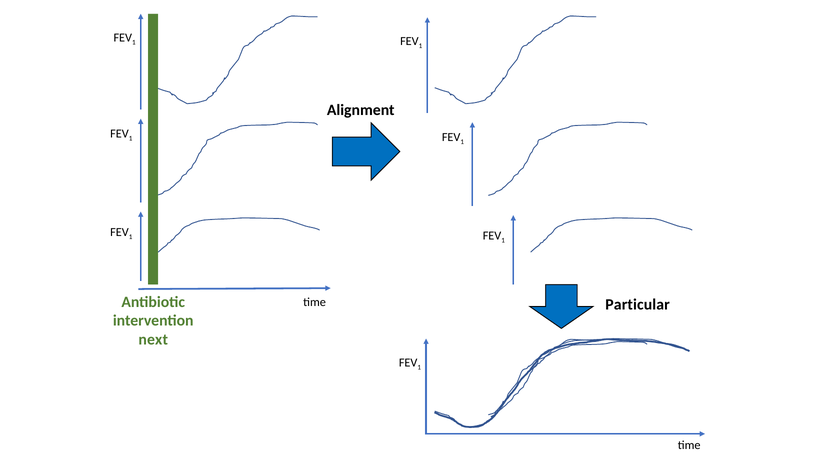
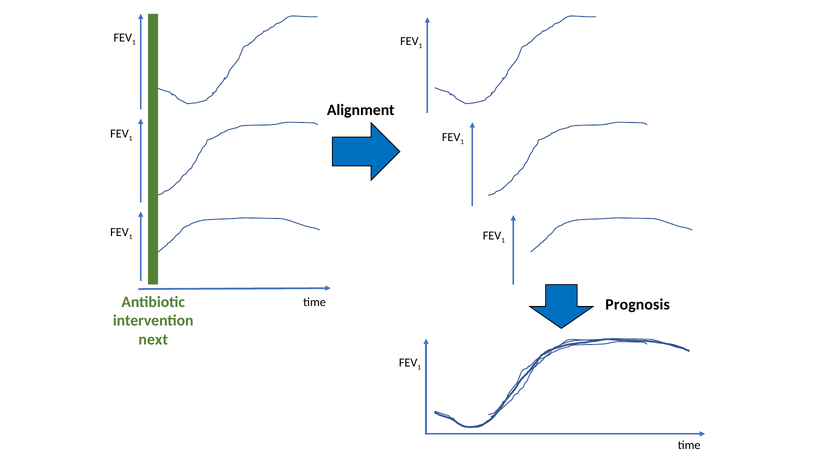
Particular: Particular -> Prognosis
